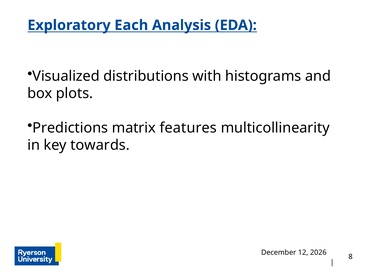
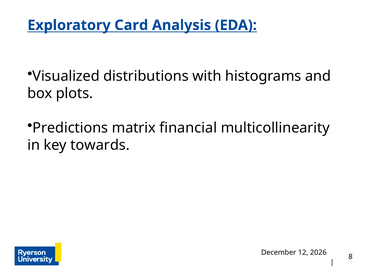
Each: Each -> Card
features: features -> financial
